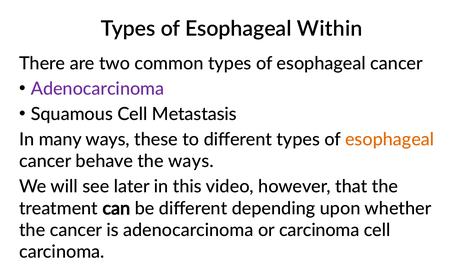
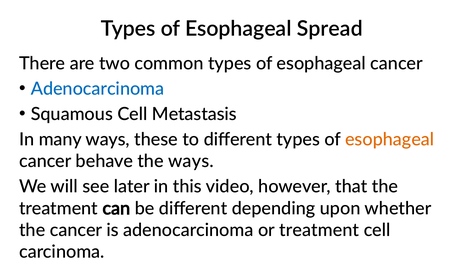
Within: Within -> Spread
Adenocarcinoma at (97, 89) colour: purple -> blue
or carcinoma: carcinoma -> treatment
